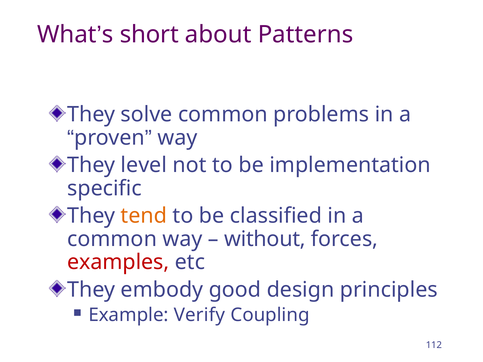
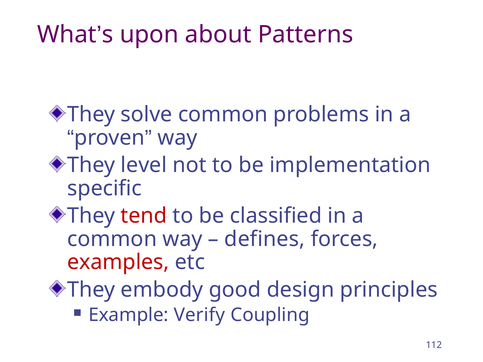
short: short -> upon
tend colour: orange -> red
without: without -> defines
